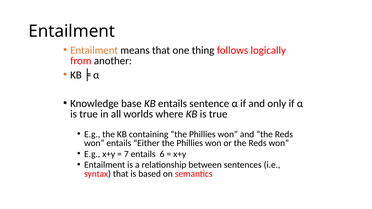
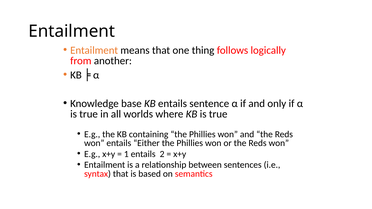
7: 7 -> 1
6: 6 -> 2
